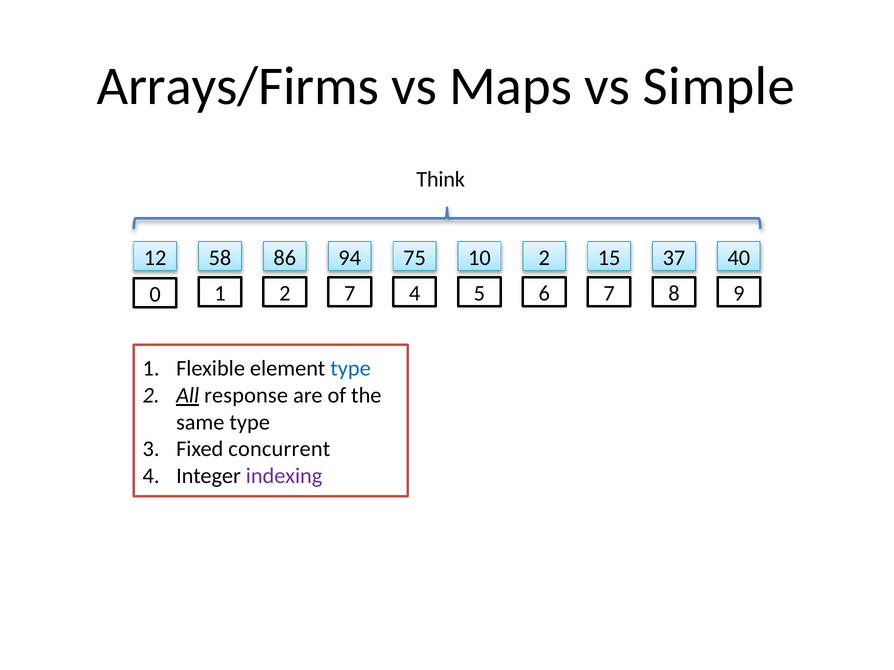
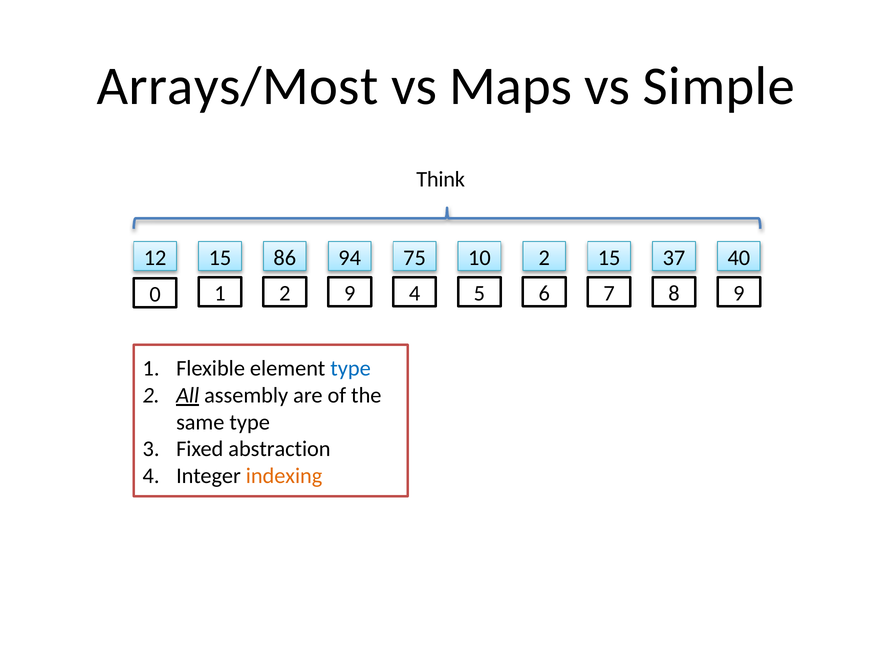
Arrays/Firms: Arrays/Firms -> Arrays/Most
12 58: 58 -> 15
2 7: 7 -> 9
response: response -> assembly
concurrent: concurrent -> abstraction
indexing colour: purple -> orange
